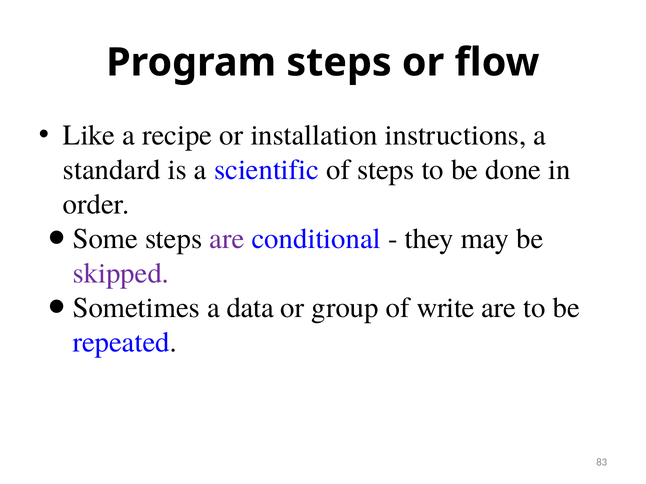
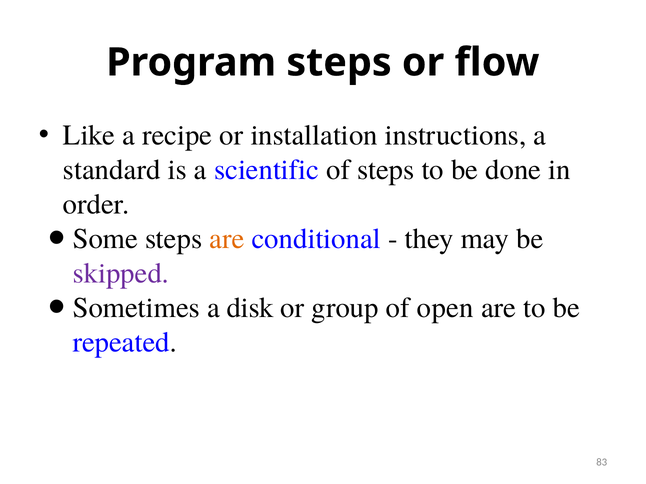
are at (227, 239) colour: purple -> orange
data: data -> disk
write: write -> open
